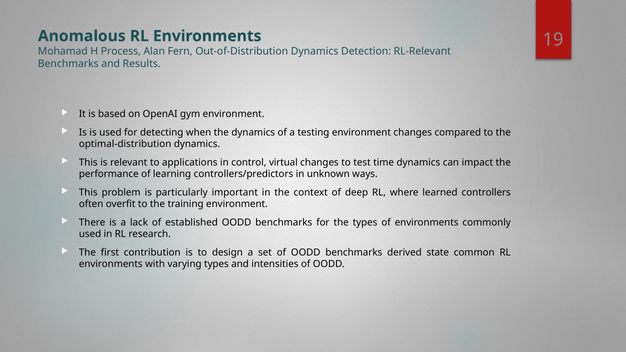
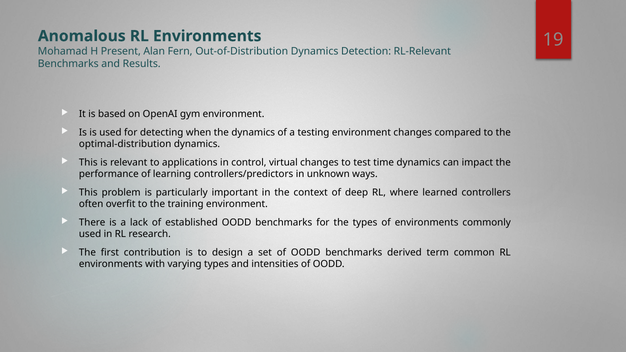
Process: Process -> Present
state: state -> term
